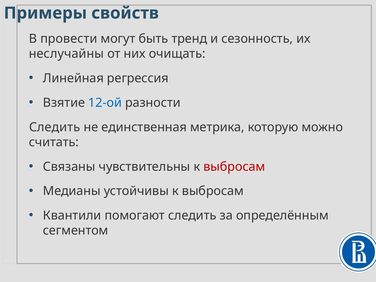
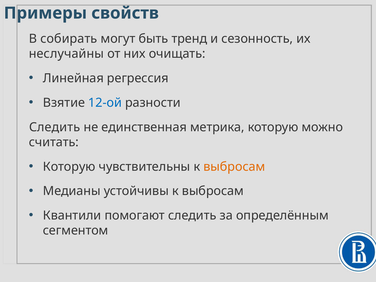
провести: провести -> собирать
Связаны at (69, 167): Связаны -> Которую
выбросам at (234, 167) colour: red -> orange
